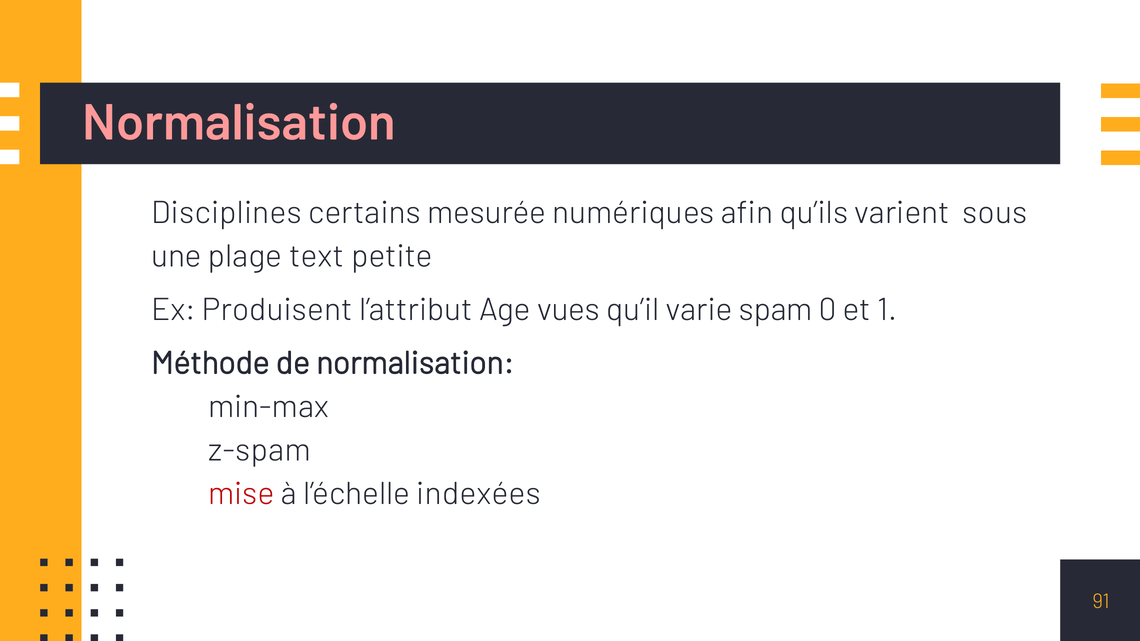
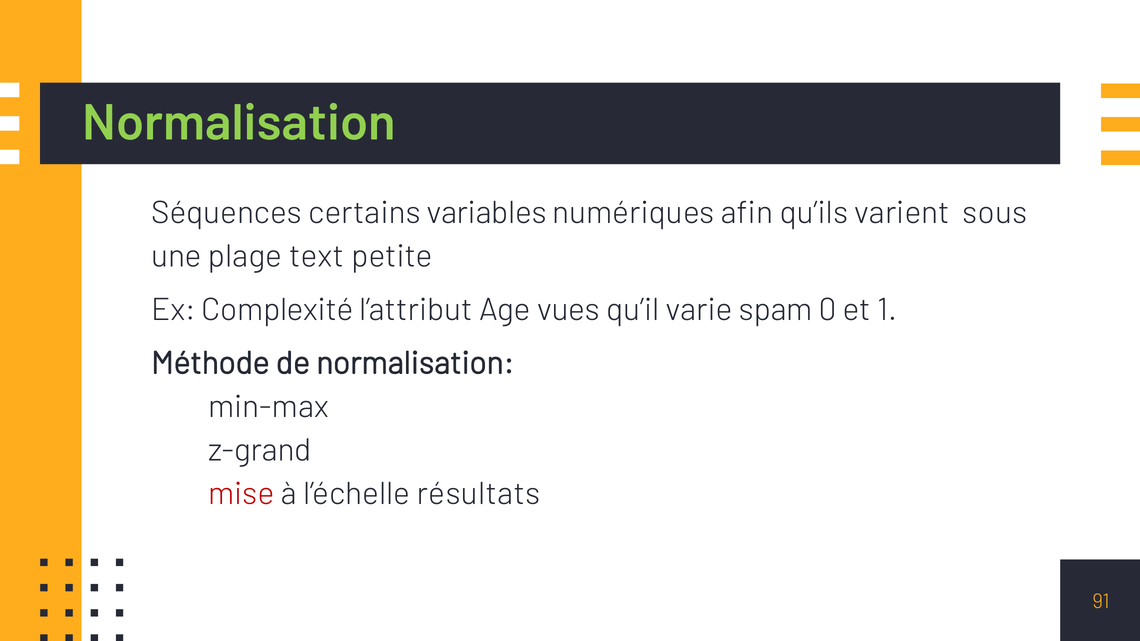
Normalisation at (239, 123) colour: pink -> light green
Disciplines: Disciplines -> Séquences
mesurée: mesurée -> variables
Produisent: Produisent -> Complexité
z‐spam: z‐spam -> z‐grand
indexées: indexées -> résultats
